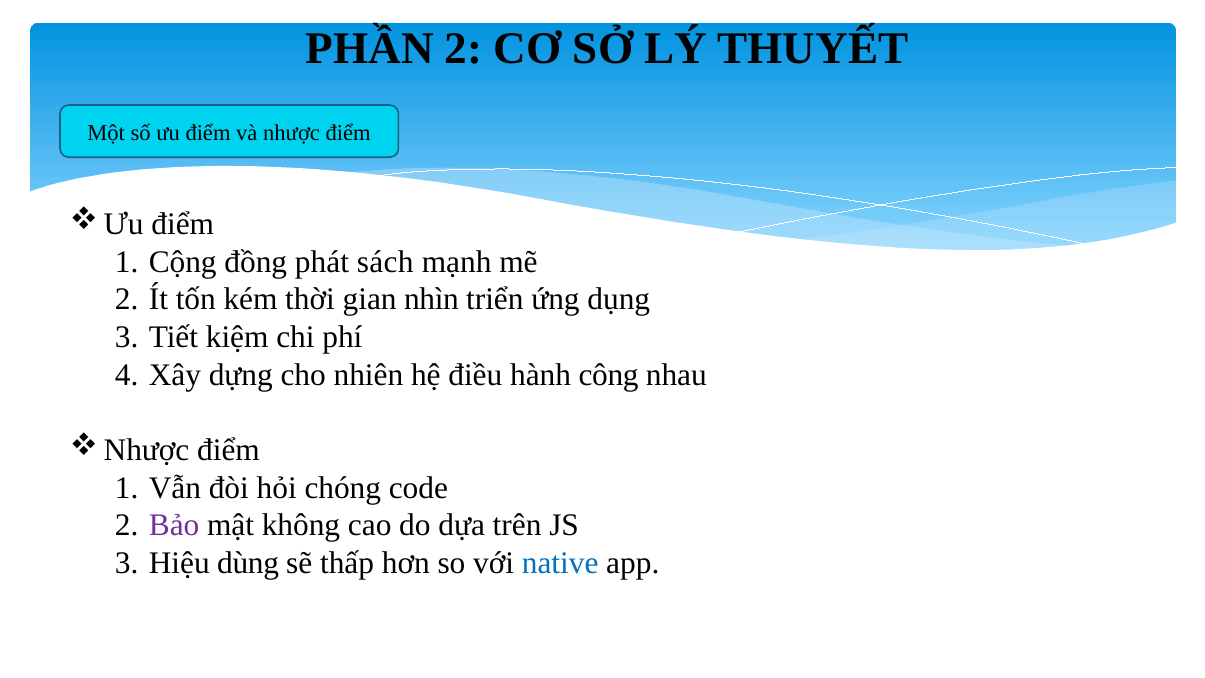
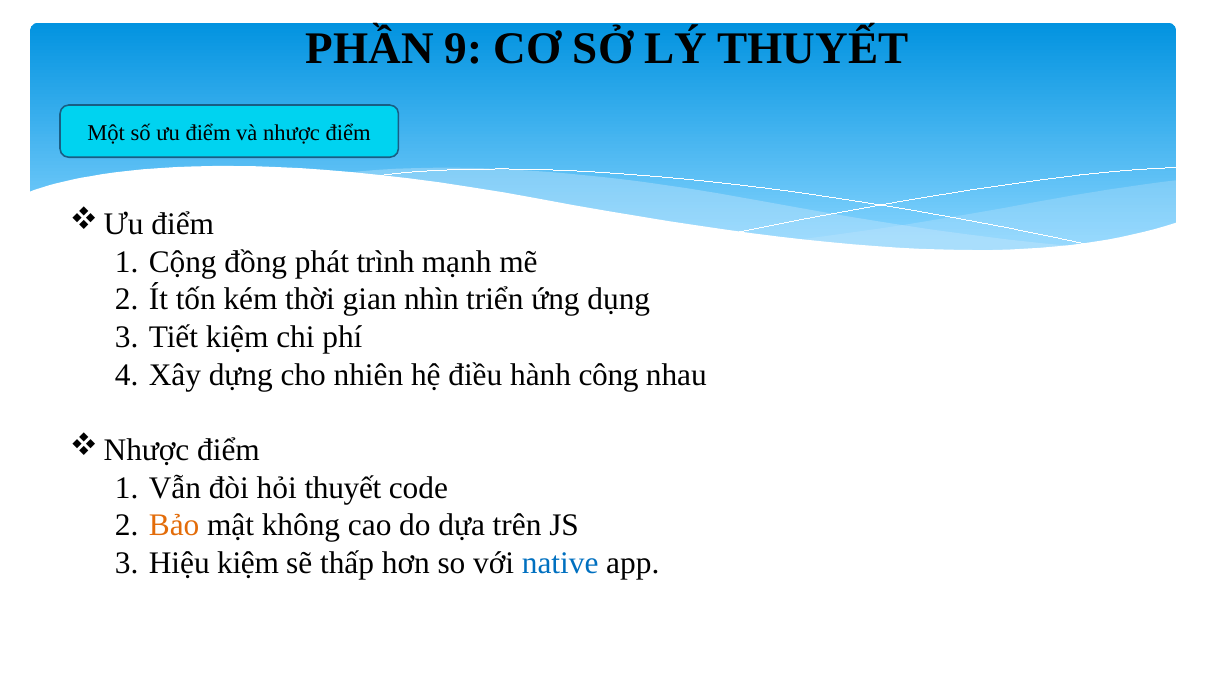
PHẦN 2: 2 -> 9
sách: sách -> trình
hỏi chóng: chóng -> thuyết
Bảo colour: purple -> orange
Hiệu dùng: dùng -> kiệm
